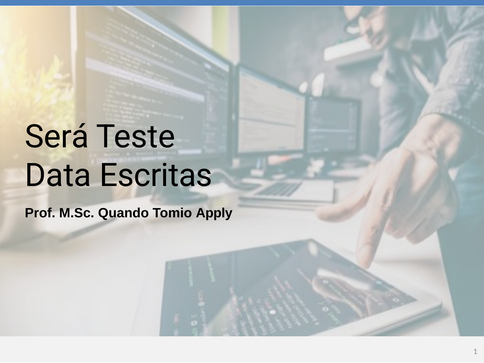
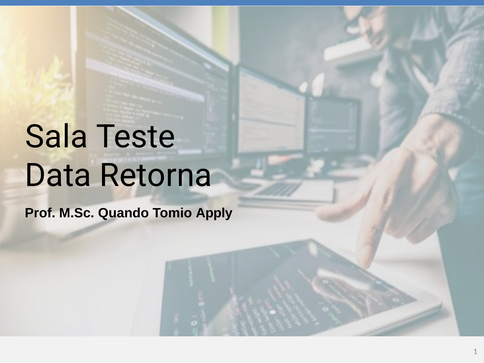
Será: Será -> Sala
Escritas: Escritas -> Retorna
